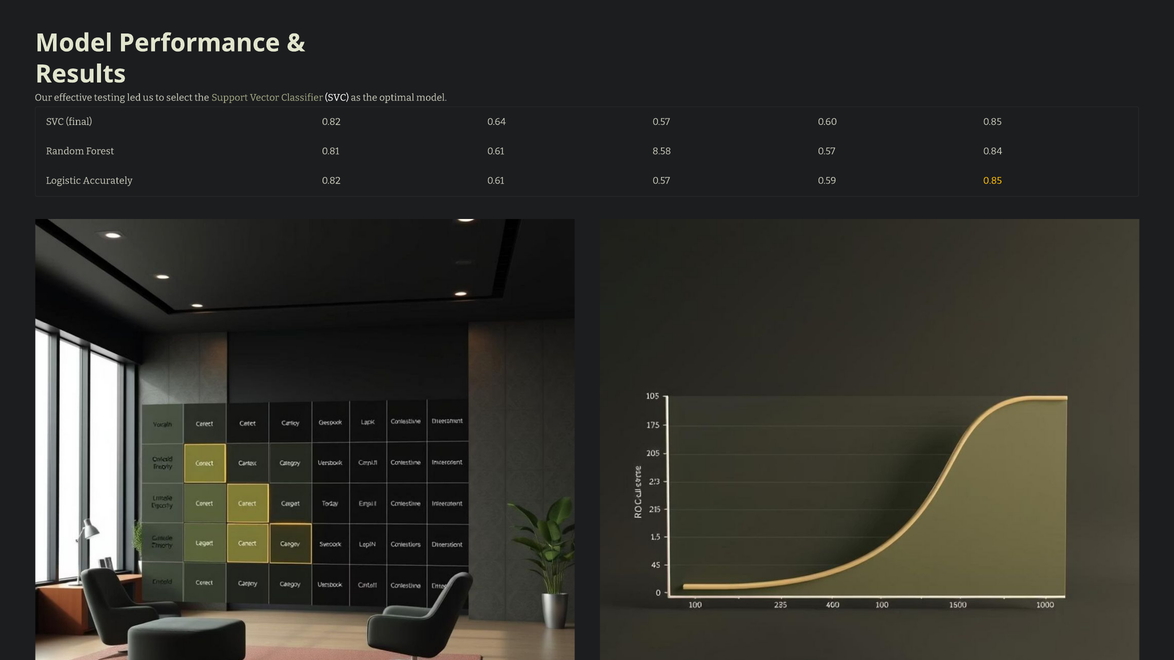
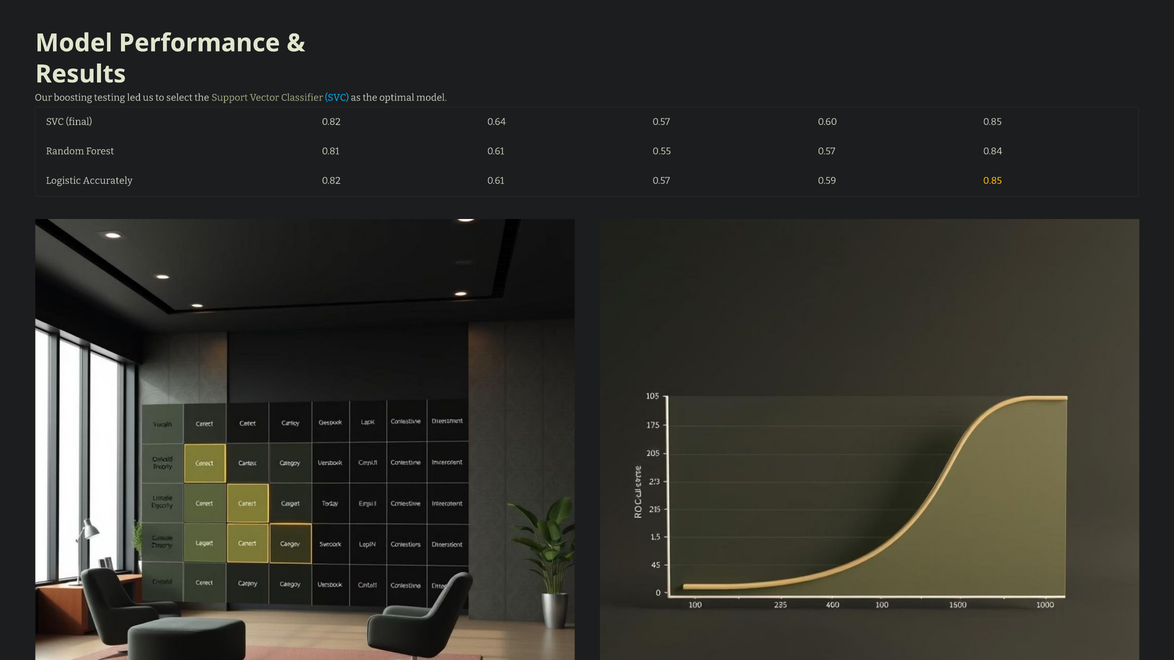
effective: effective -> boosting
SVC at (337, 98) colour: white -> light blue
8.58: 8.58 -> 0.55
